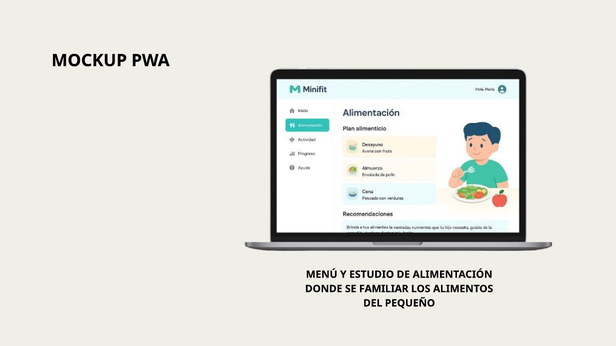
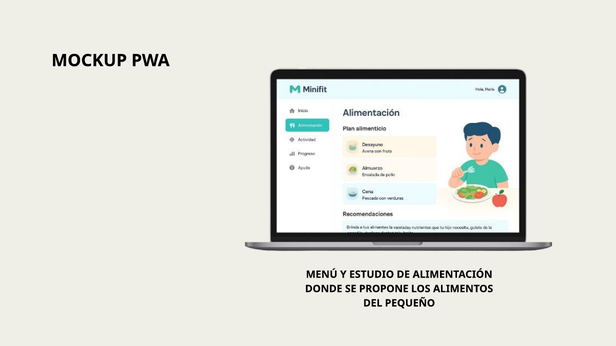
FAMILIAR: FAMILIAR -> PROPONE
